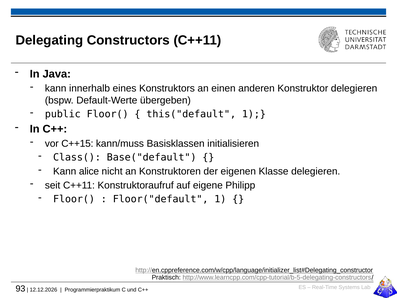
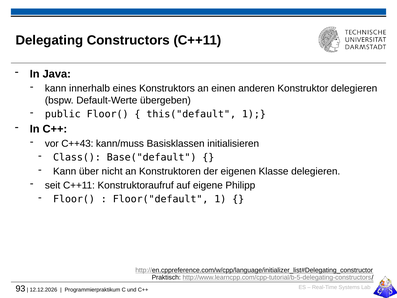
C++15: C++15 -> C++43
alice: alice -> über
